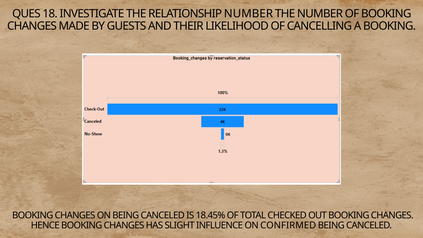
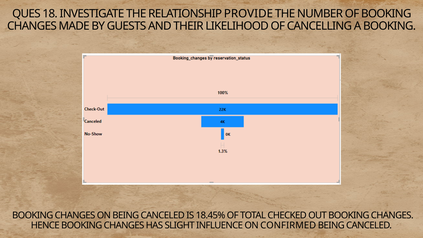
RELATIONSHIP NUMBER: NUMBER -> PROVIDE
